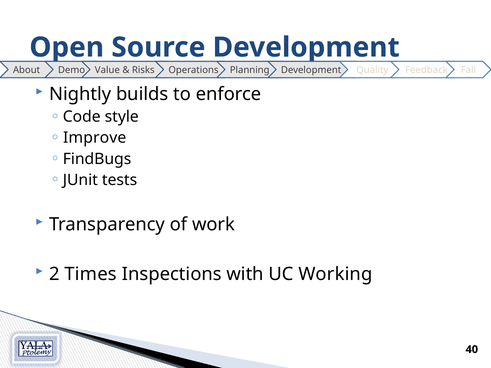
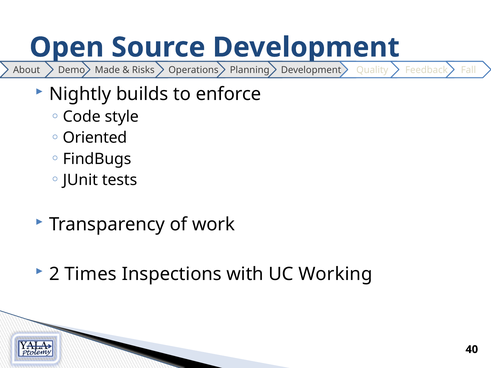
Value: Value -> Made
Improve: Improve -> Oriented
